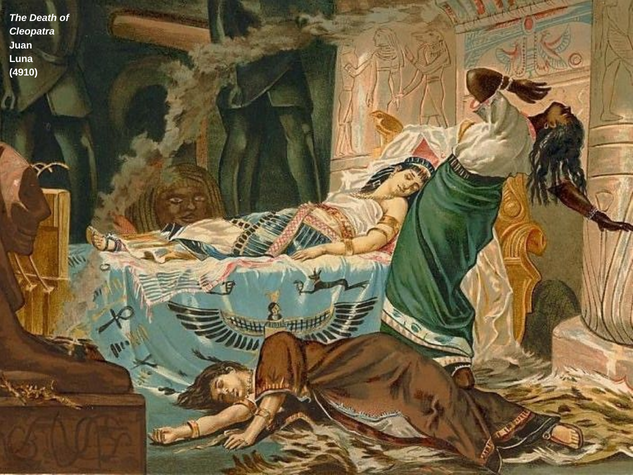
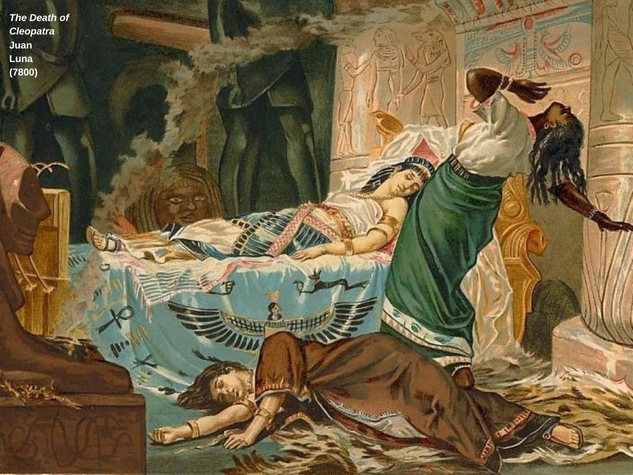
4910: 4910 -> 7800
